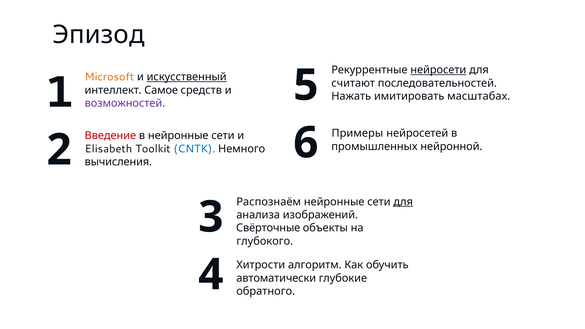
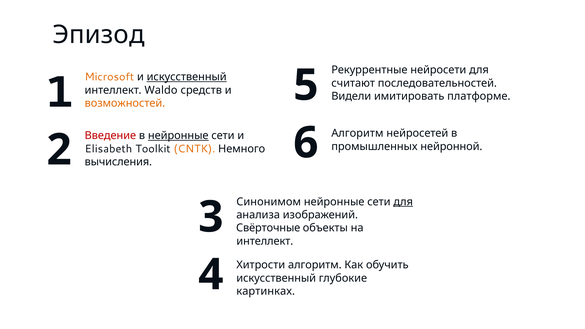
нейросети underline: present -> none
Самое: Самое -> Waldo
Нажать: Нажать -> Видели
масштабах: масштабах -> платформе
возможностей colour: purple -> orange
Примеры at (357, 133): Примеры -> Алгоритм
нейронные at (178, 136) underline: none -> present
CNTK colour: blue -> orange
Распознаём: Распознаём -> Синонимом
глубокого at (265, 241): глубокого -> интеллект
автоматически at (276, 278): автоматически -> искусственный
обратного: обратного -> картинках
